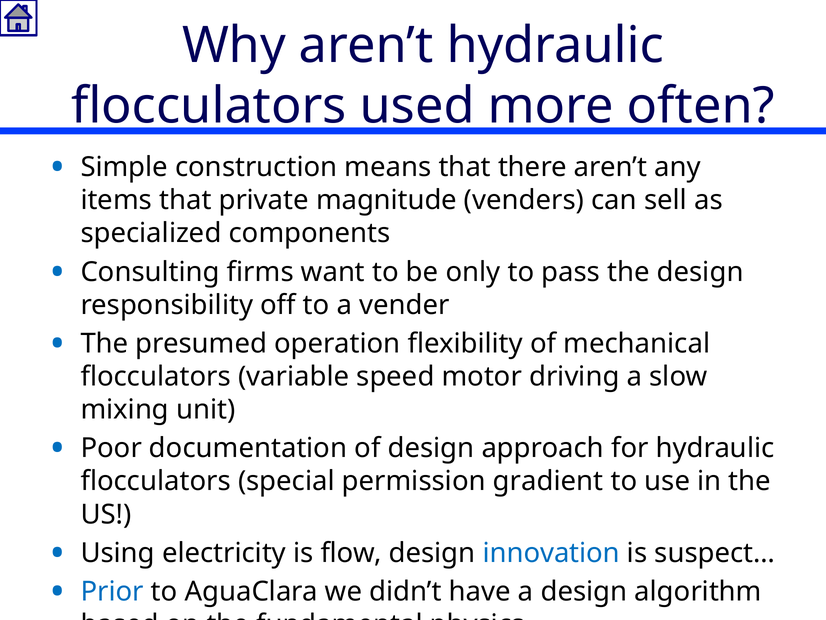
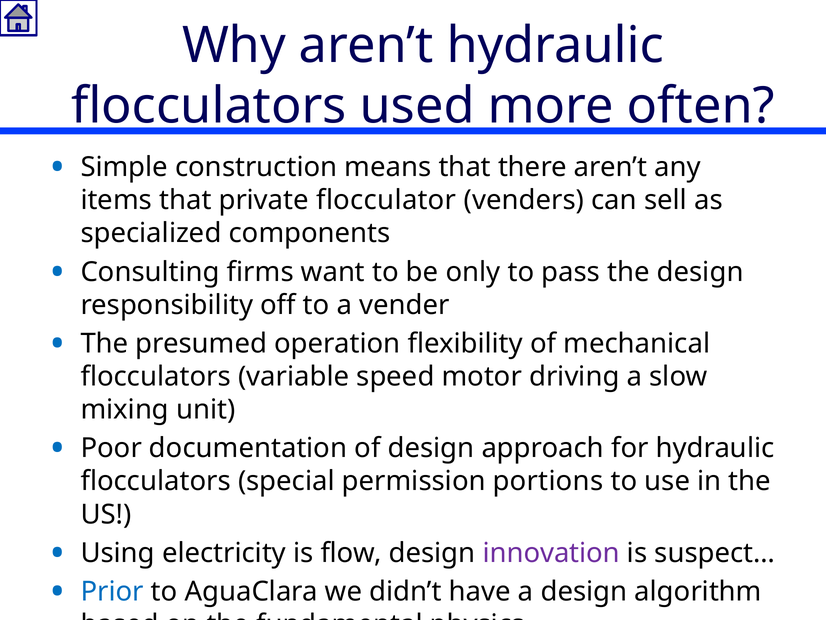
magnitude: magnitude -> flocculator
gradient: gradient -> portions
innovation colour: blue -> purple
